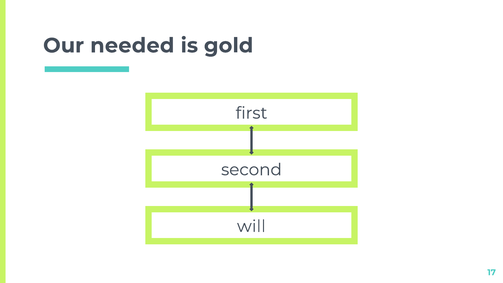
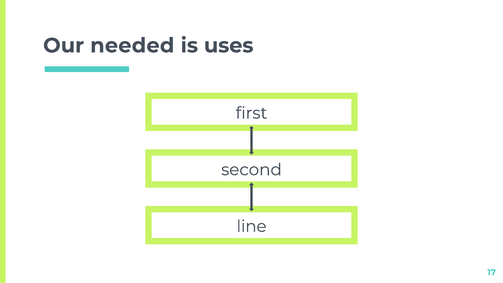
gold: gold -> uses
will: will -> line
